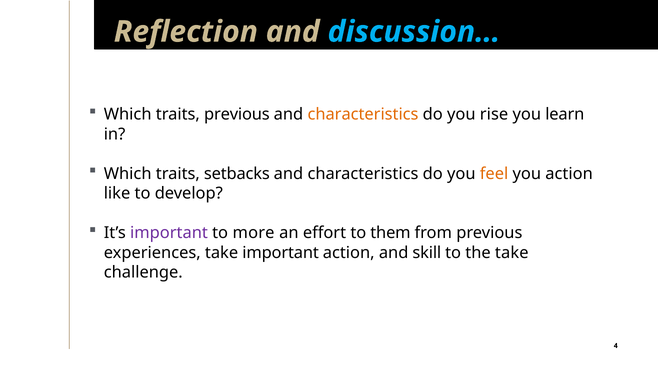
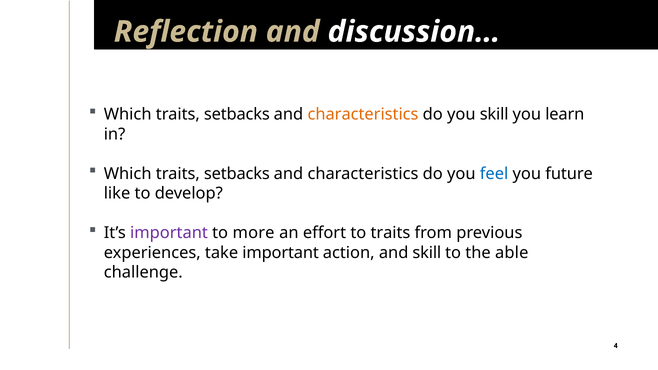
discussion… colour: light blue -> white
previous at (237, 115): previous -> setbacks
you rise: rise -> skill
feel colour: orange -> blue
you action: action -> future
to them: them -> traits
the take: take -> able
